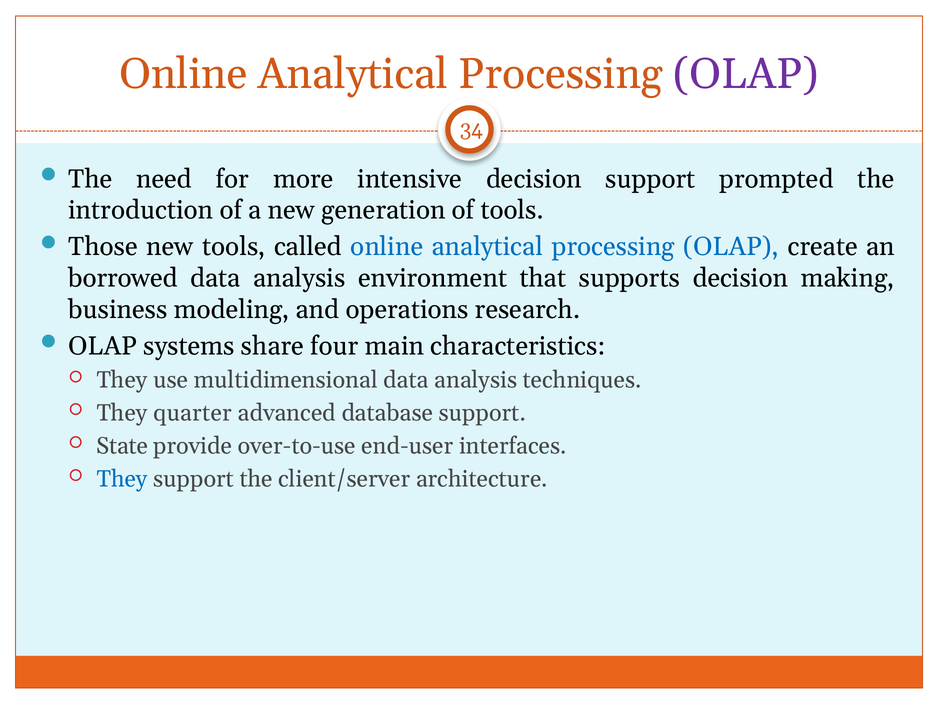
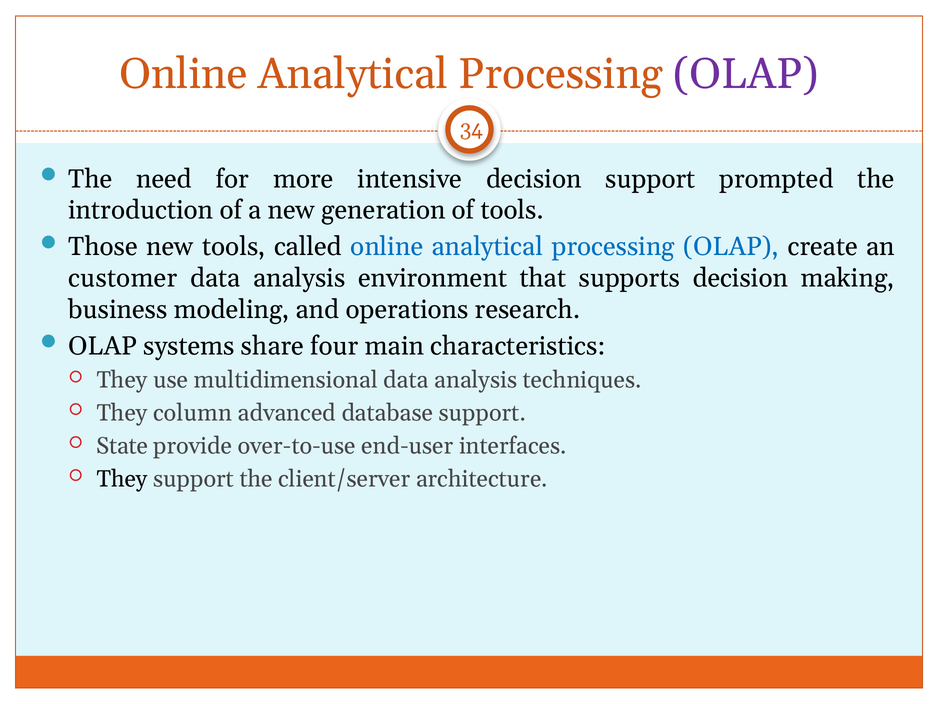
borrowed: borrowed -> customer
quarter: quarter -> column
They at (122, 479) colour: blue -> black
